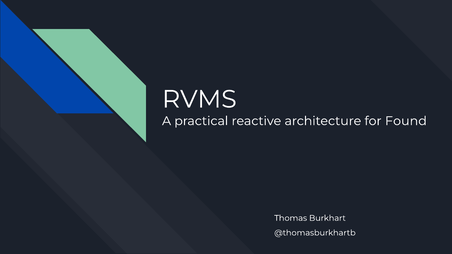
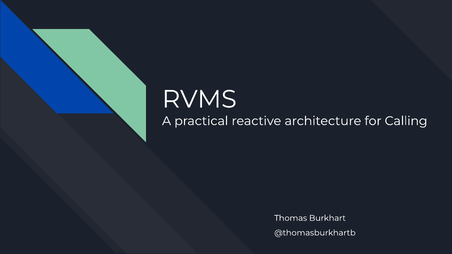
Found: Found -> Calling
